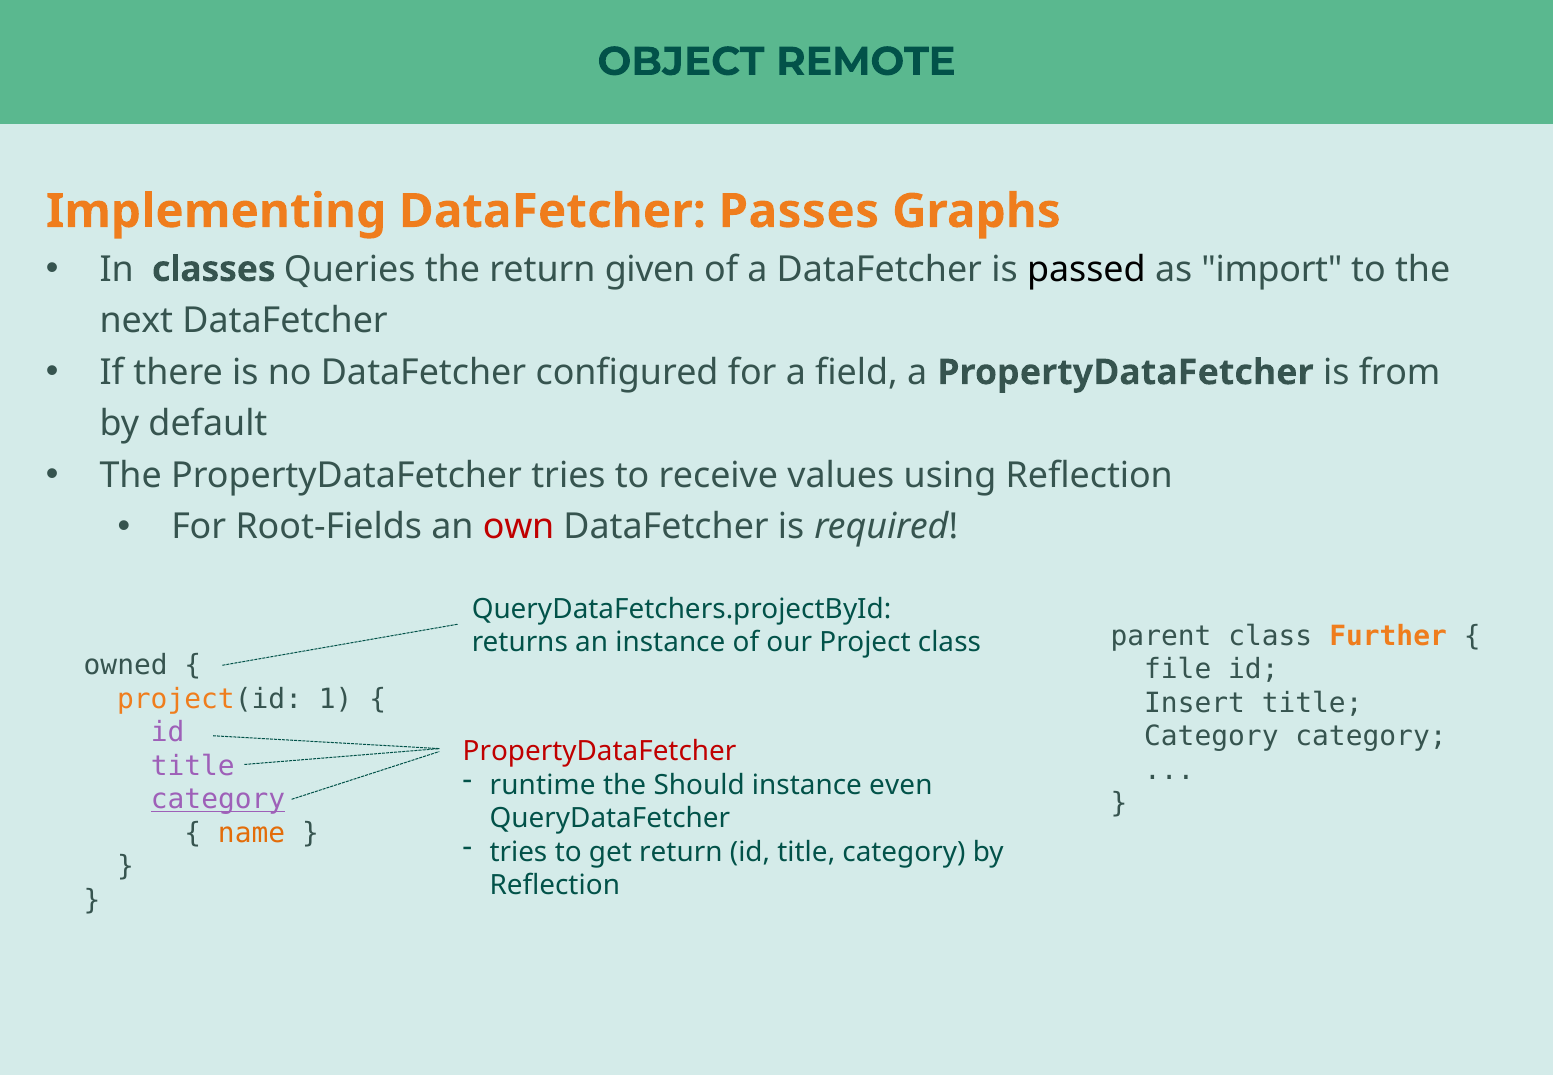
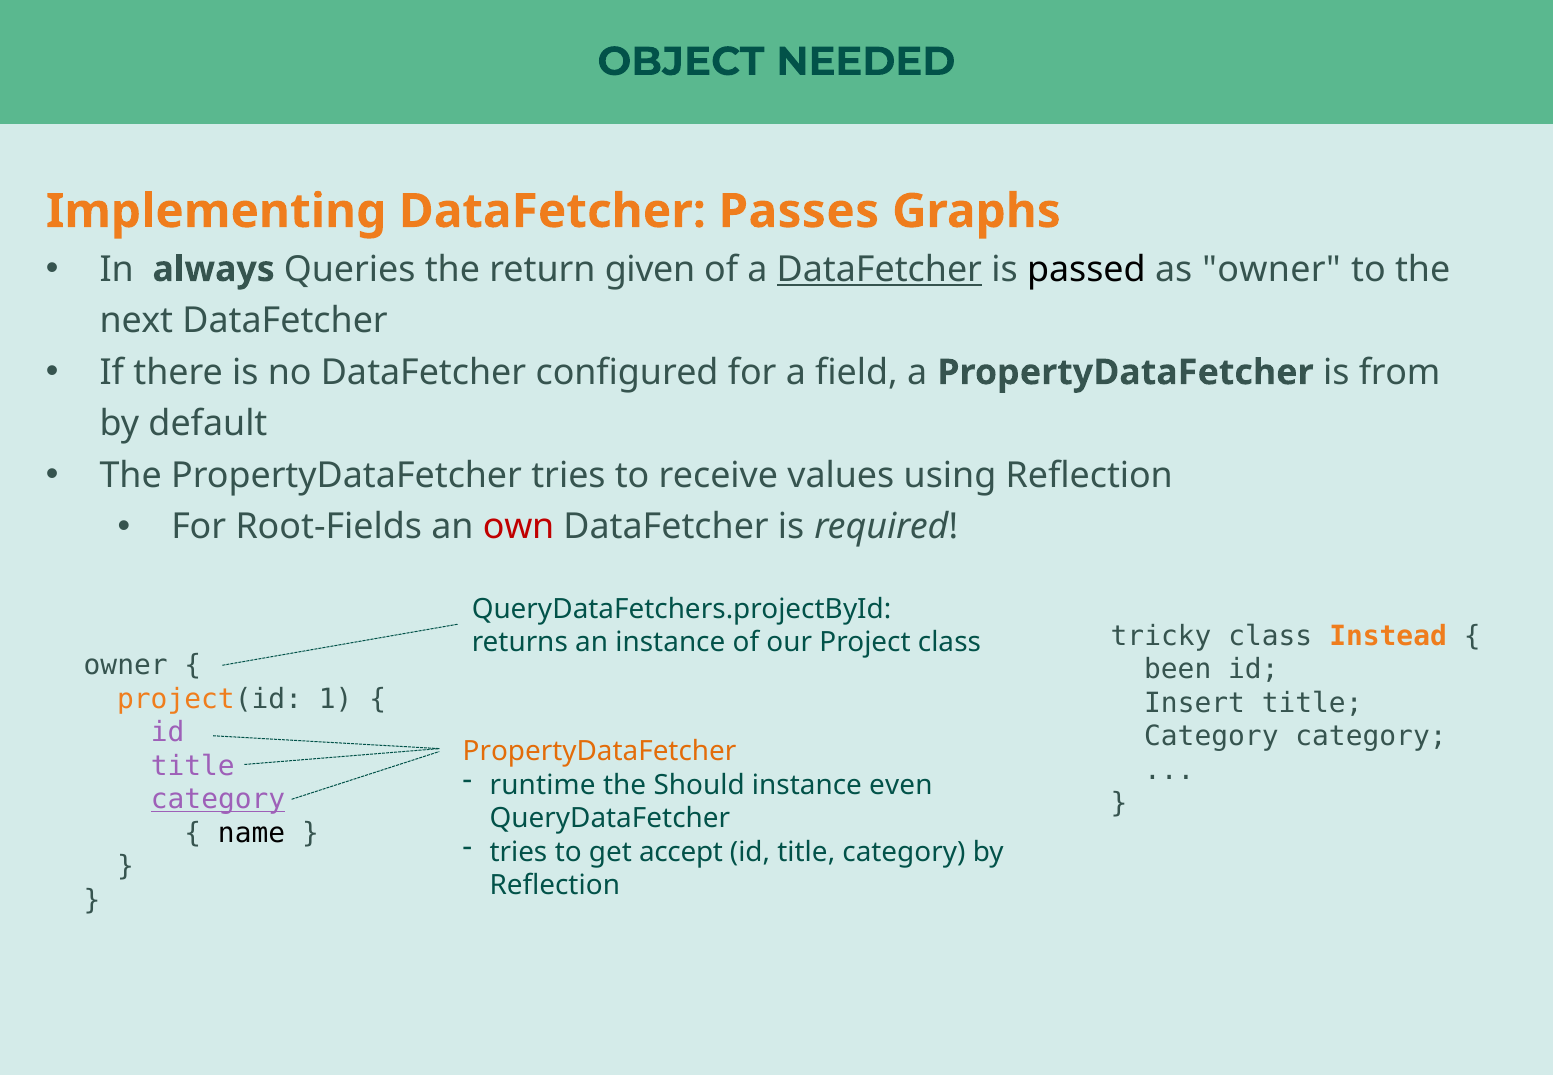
REMOTE: REMOTE -> NEEDED
classes: classes -> always
DataFetcher at (879, 269) underline: none -> present
as import: import -> owner
parent: parent -> tricky
Further: Further -> Instead
owned at (126, 666): owned -> owner
file: file -> been
PropertyDataFetcher at (600, 752) colour: red -> orange
name colour: orange -> black
get return: return -> accept
